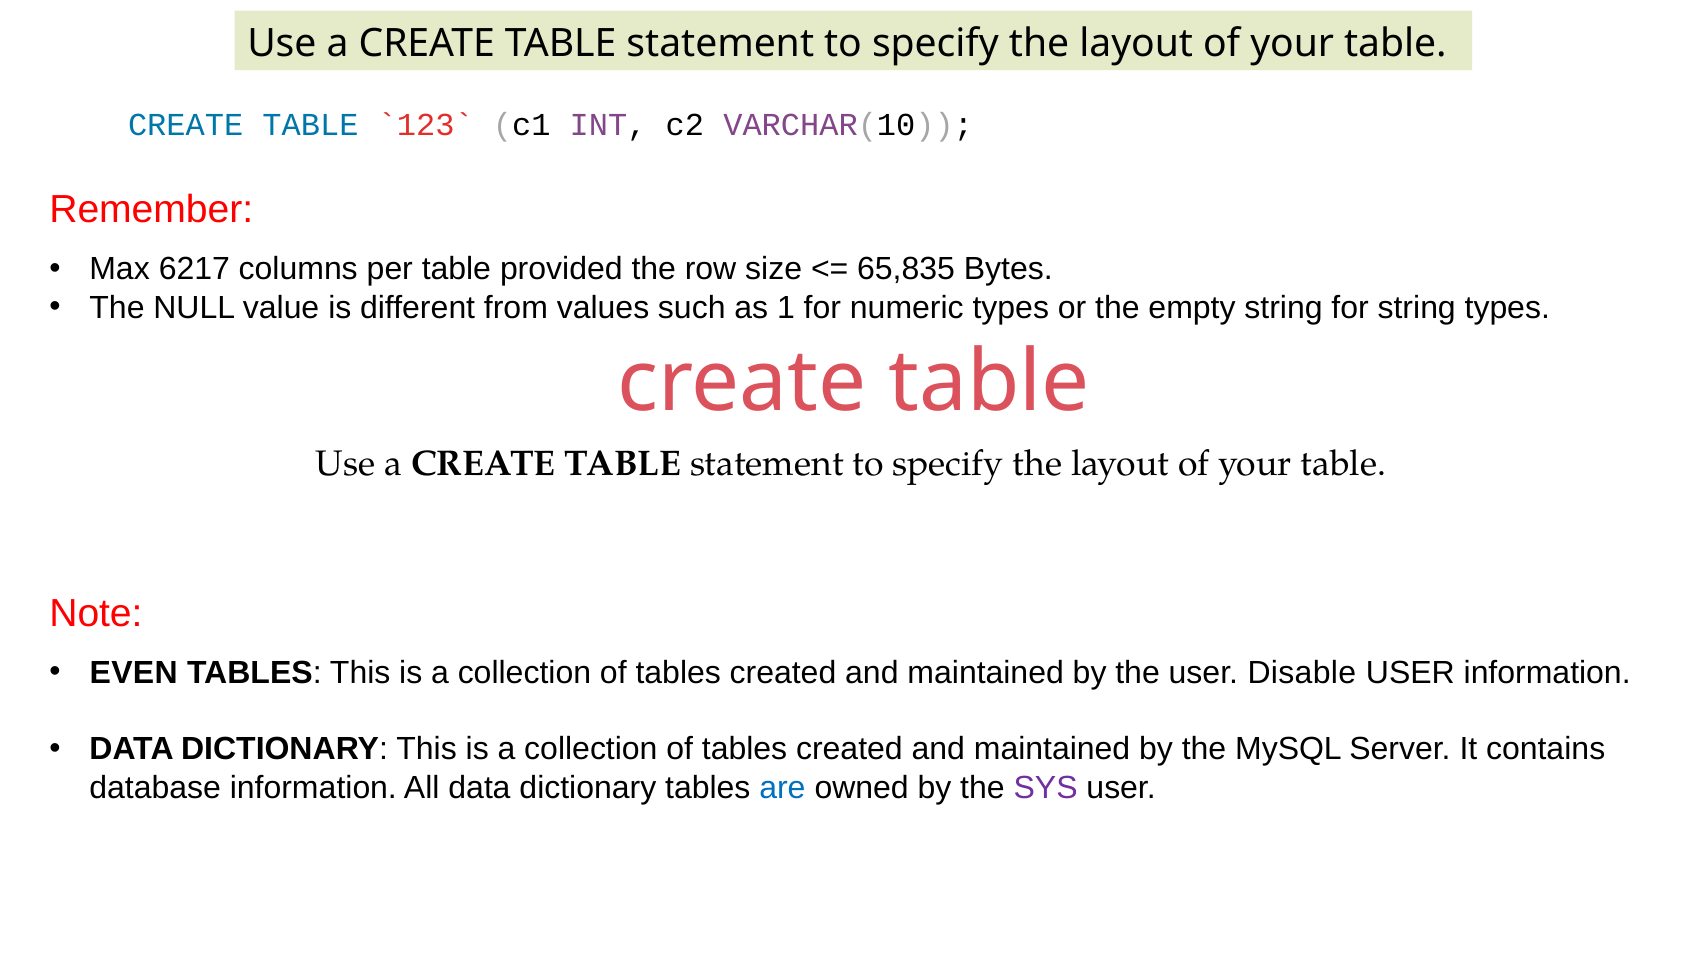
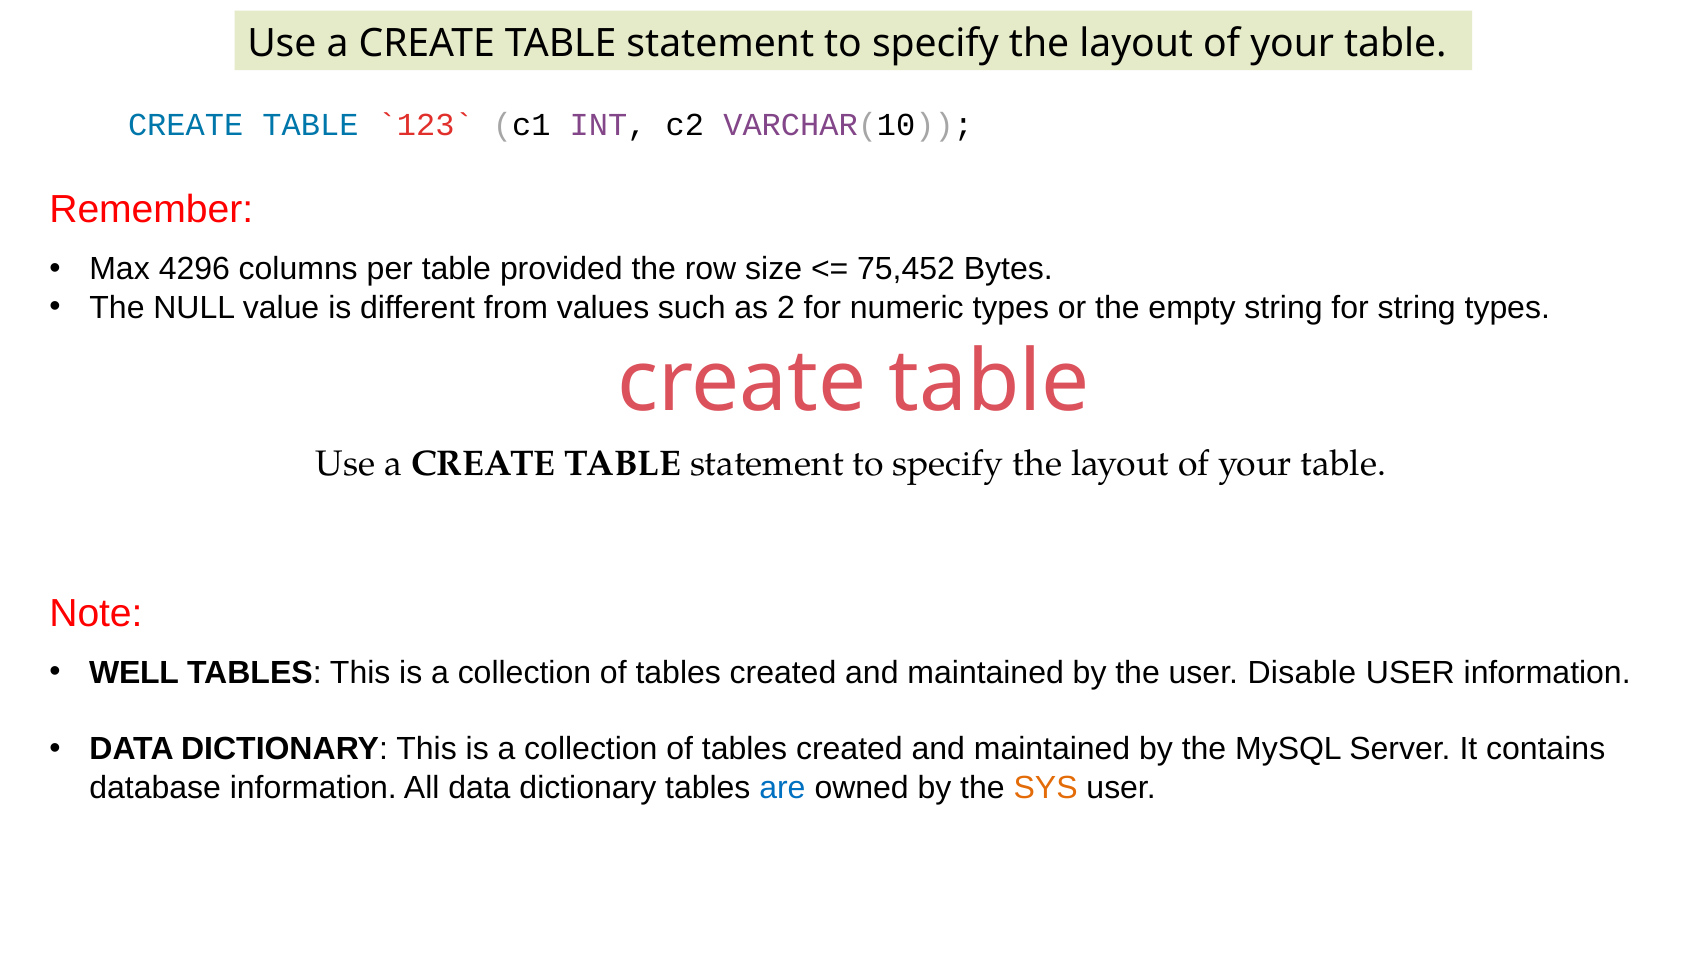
6217: 6217 -> 4296
65,835: 65,835 -> 75,452
1: 1 -> 2
EVEN: EVEN -> WELL
SYS colour: purple -> orange
